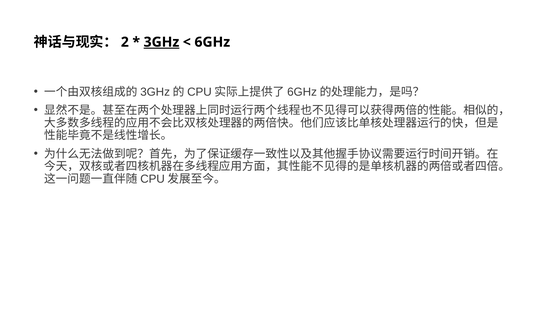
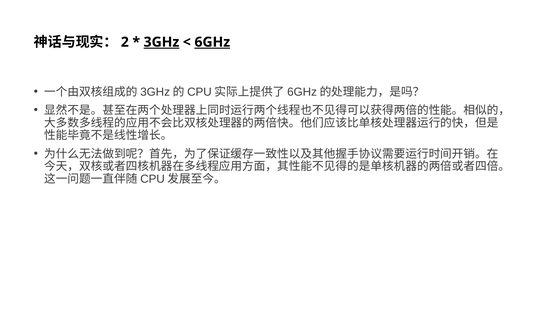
6GHz underline: none -> present
